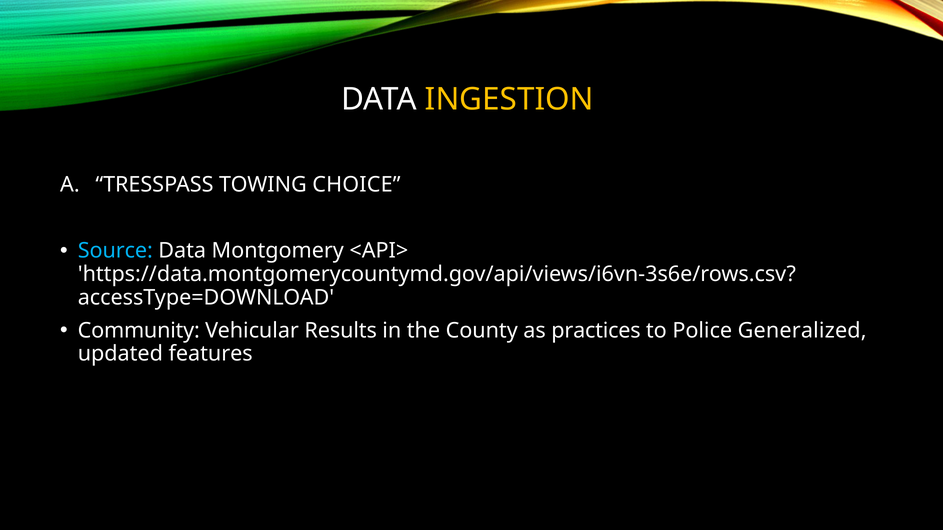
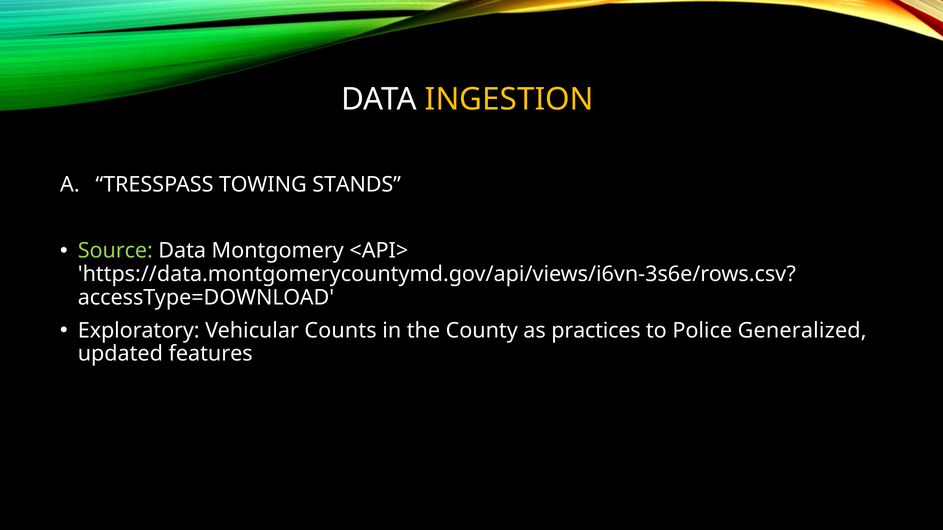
CHOICE: CHOICE -> STANDS
Source colour: light blue -> light green
Community: Community -> Exploratory
Results: Results -> Counts
